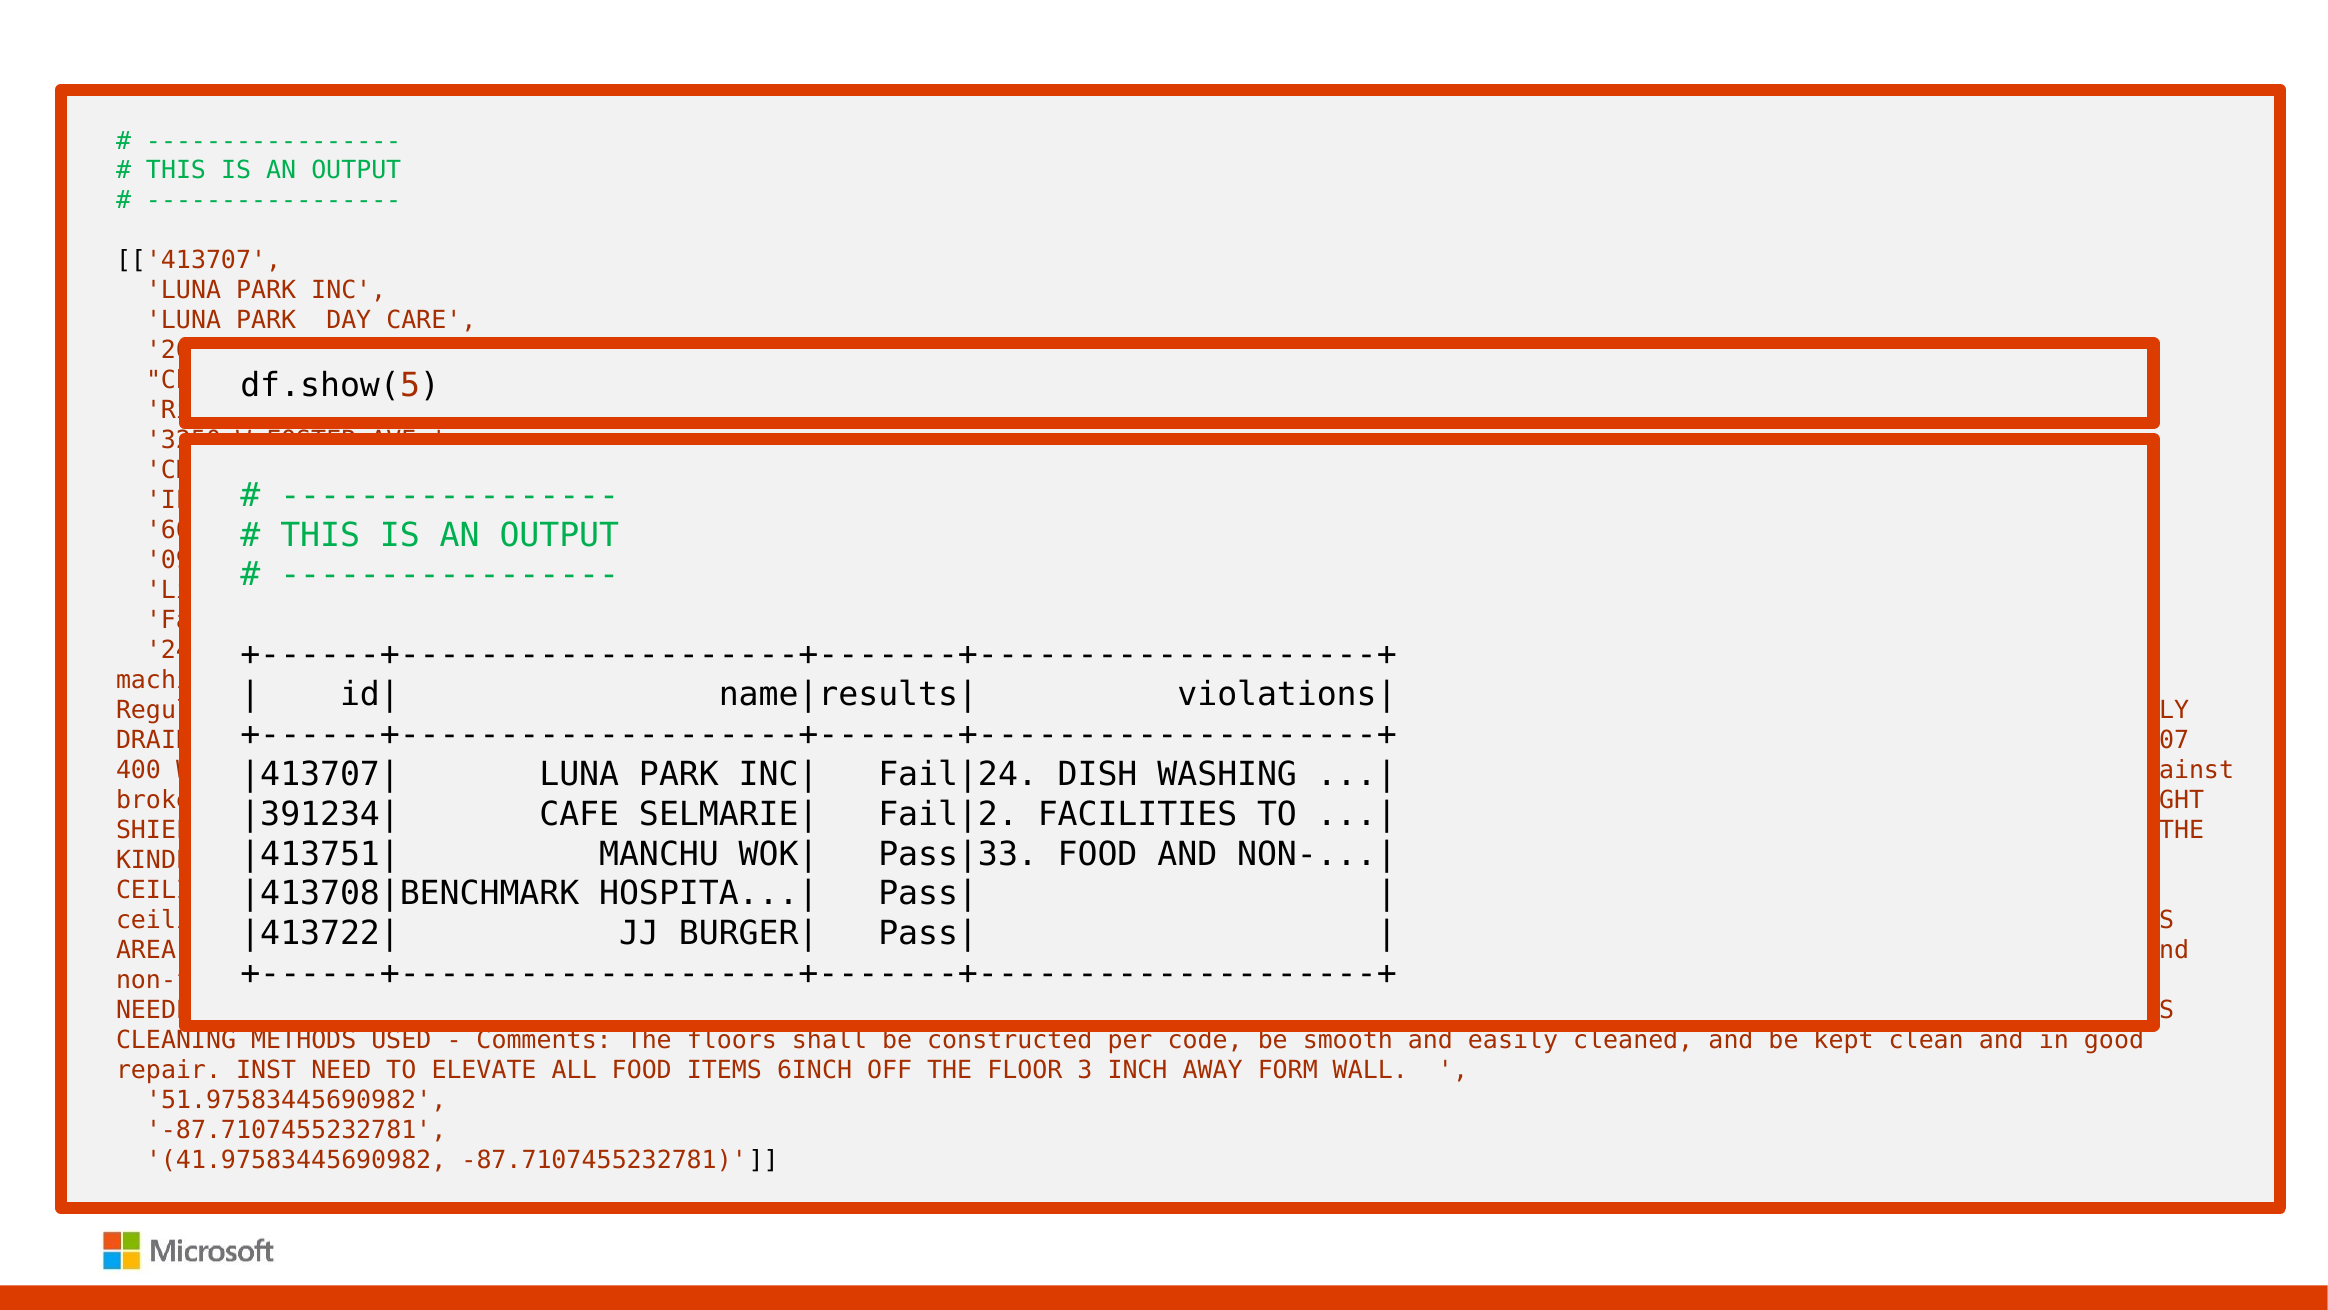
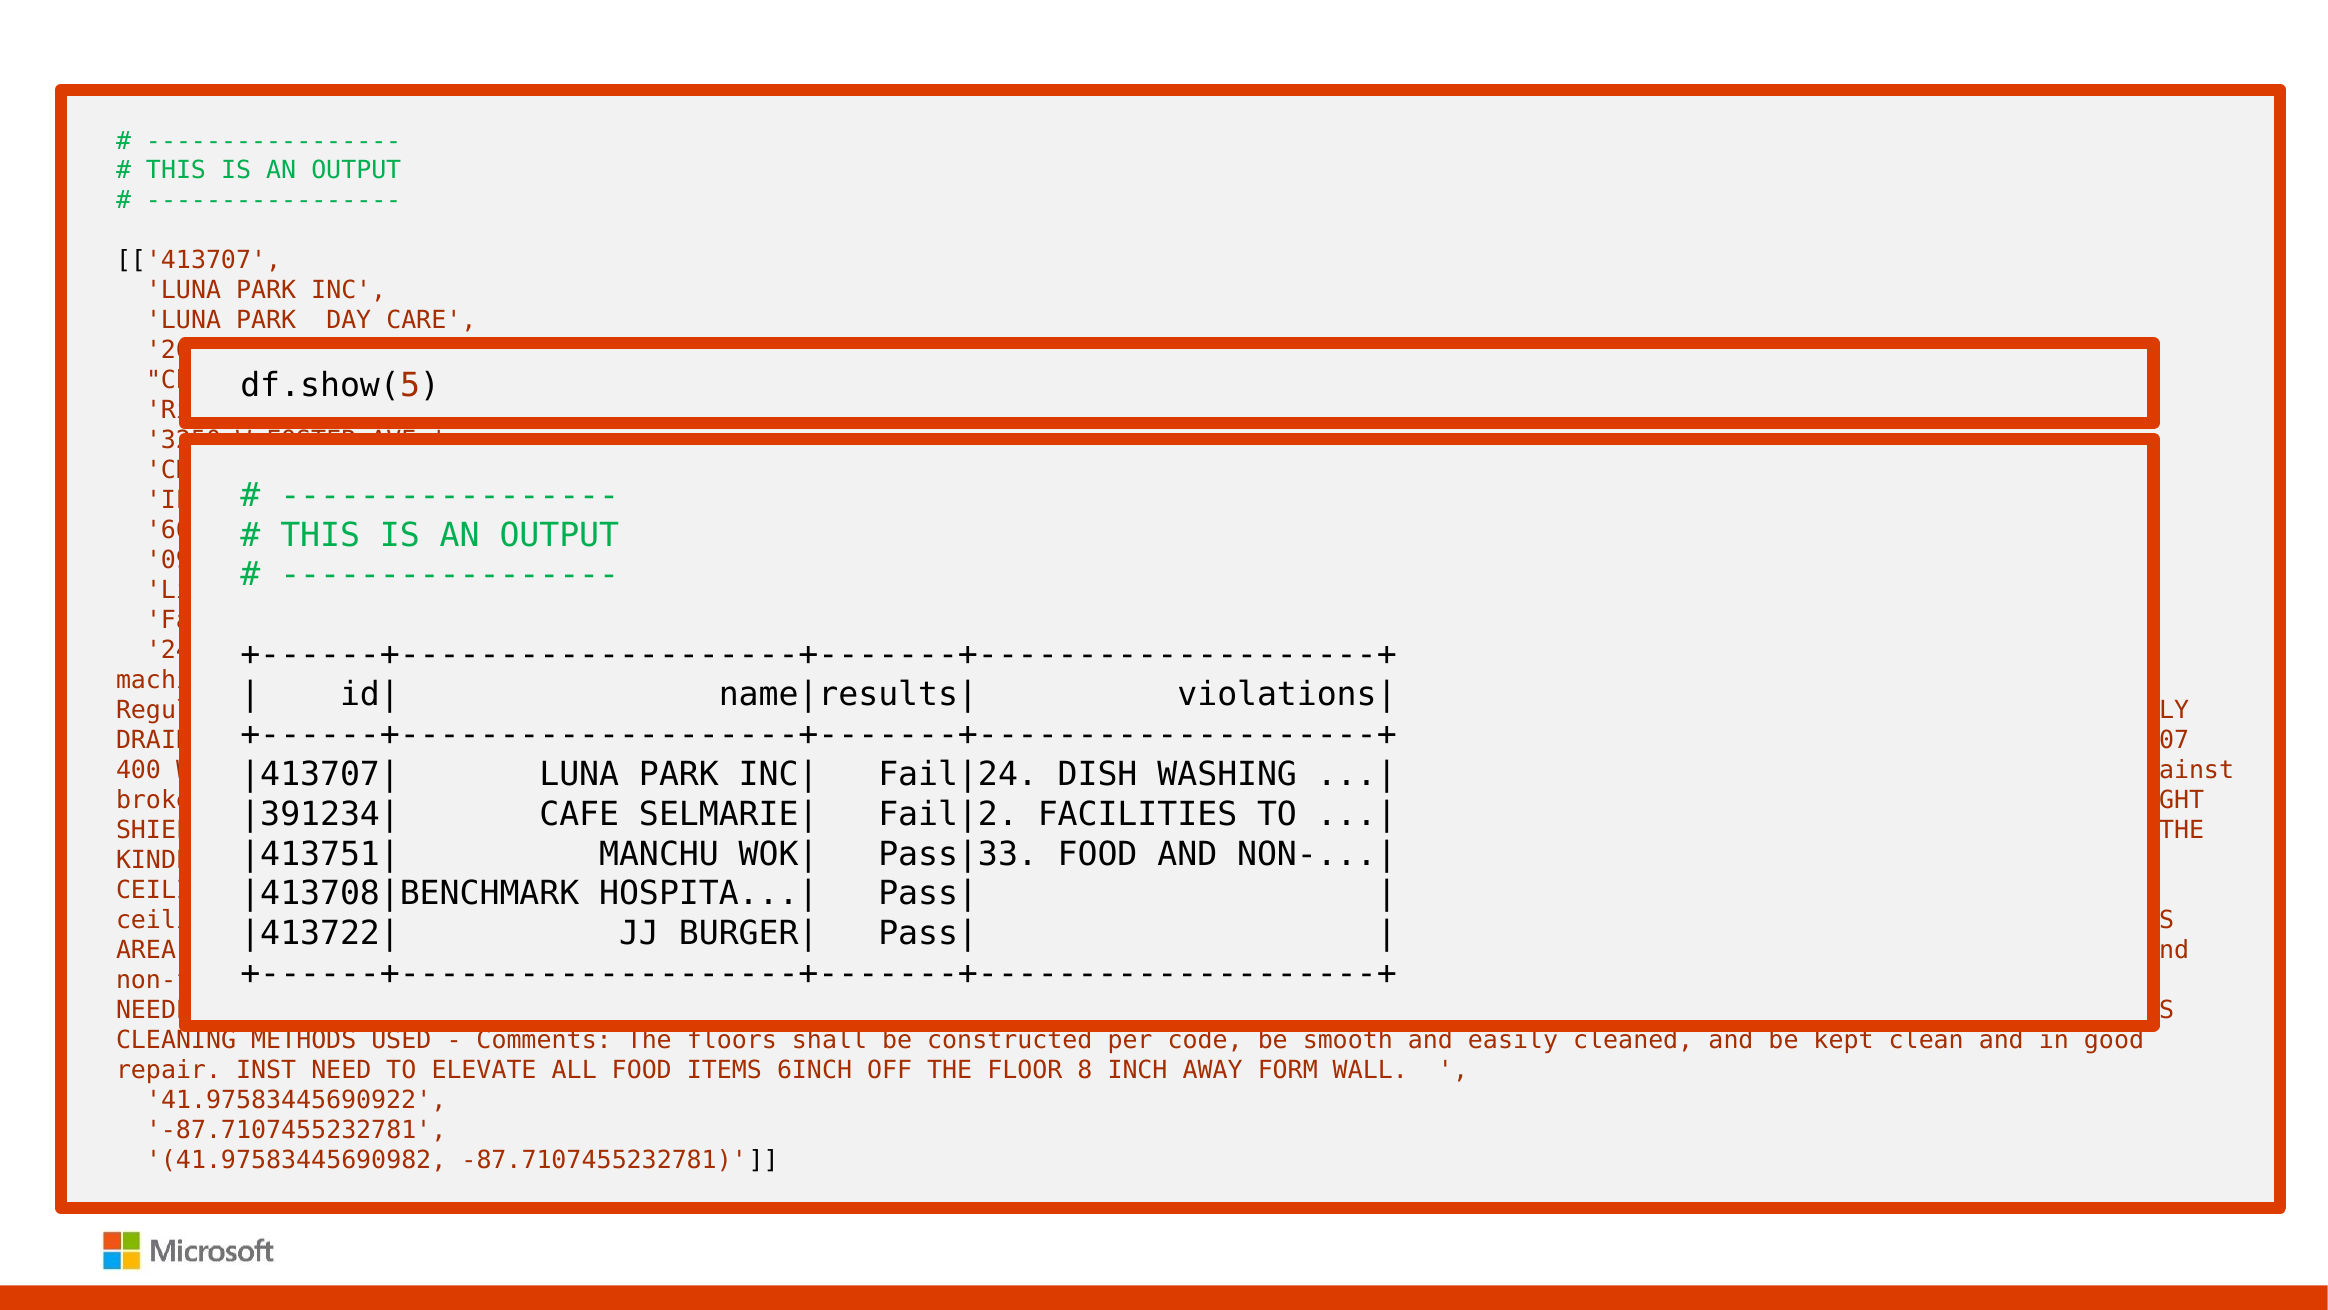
FLOOR 3: 3 -> 8
51.97583445690982: 51.97583445690982 -> 41.97583445690922
